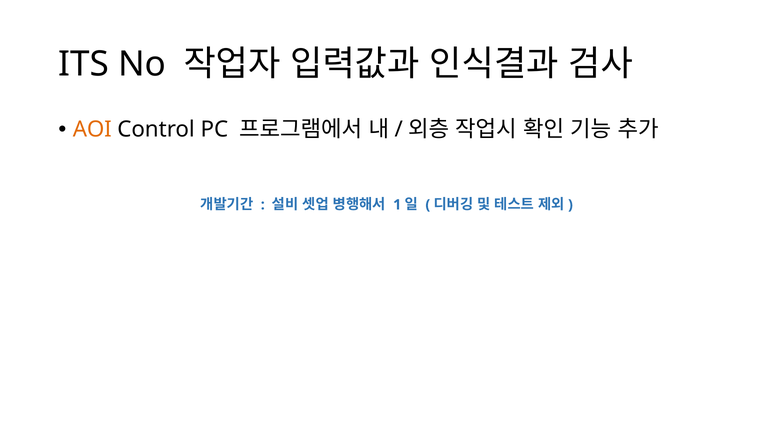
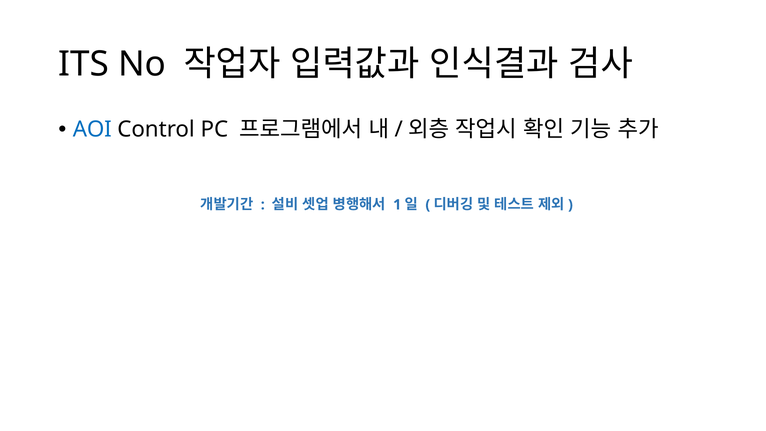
AOI colour: orange -> blue
